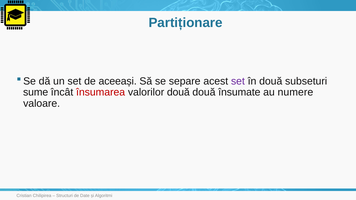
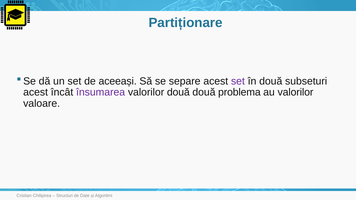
sume at (36, 92): sume -> acest
însumarea colour: red -> purple
însumate: însumate -> problema
au numere: numere -> valorilor
